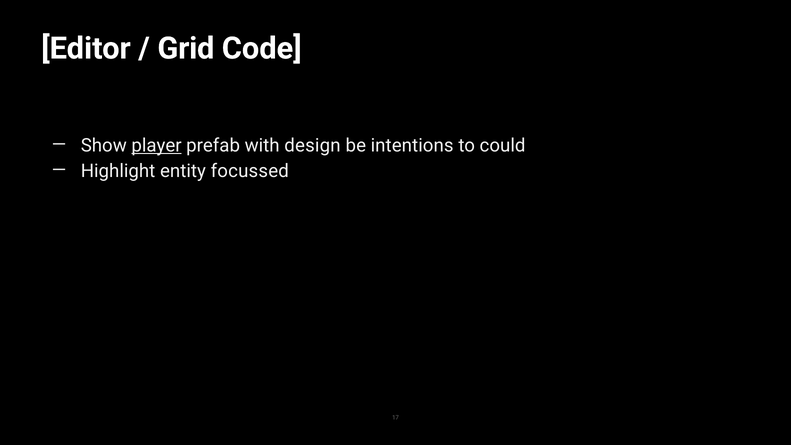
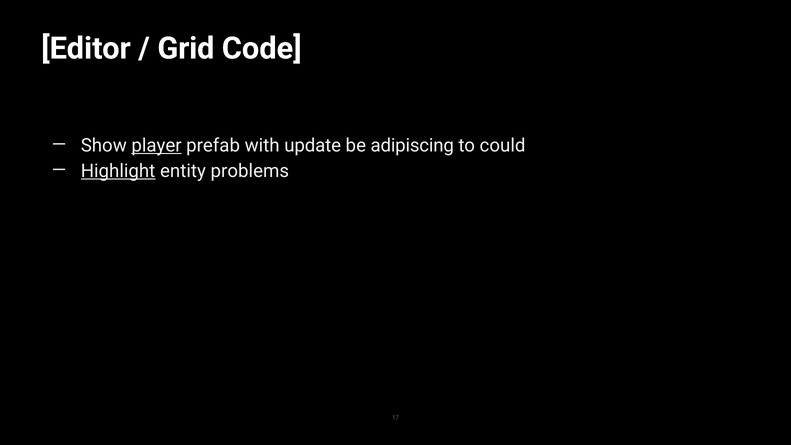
design: design -> update
intentions: intentions -> adipiscing
Highlight underline: none -> present
focussed: focussed -> problems
